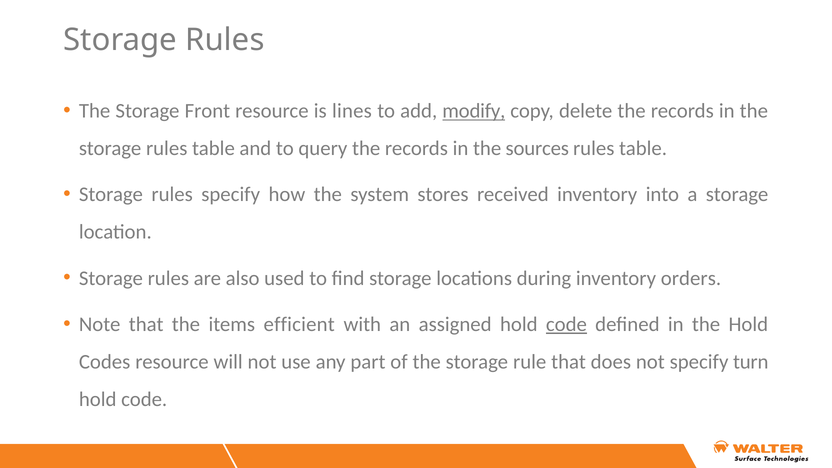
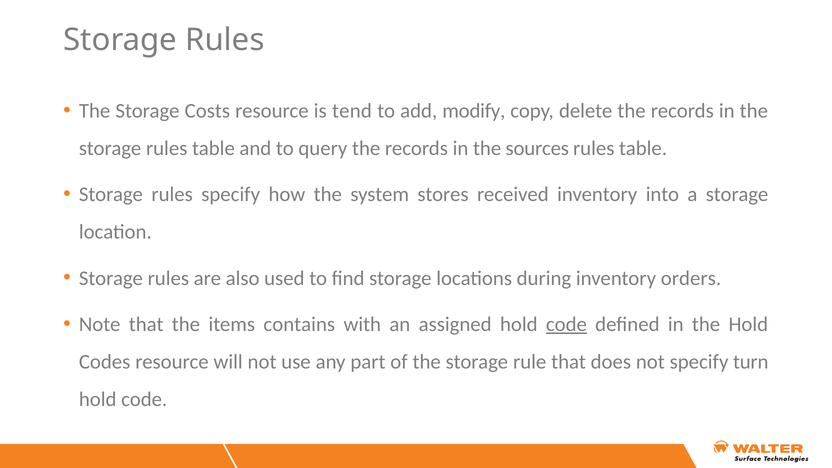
Front: Front -> Costs
lines: lines -> tend
modify underline: present -> none
efficient: efficient -> contains
